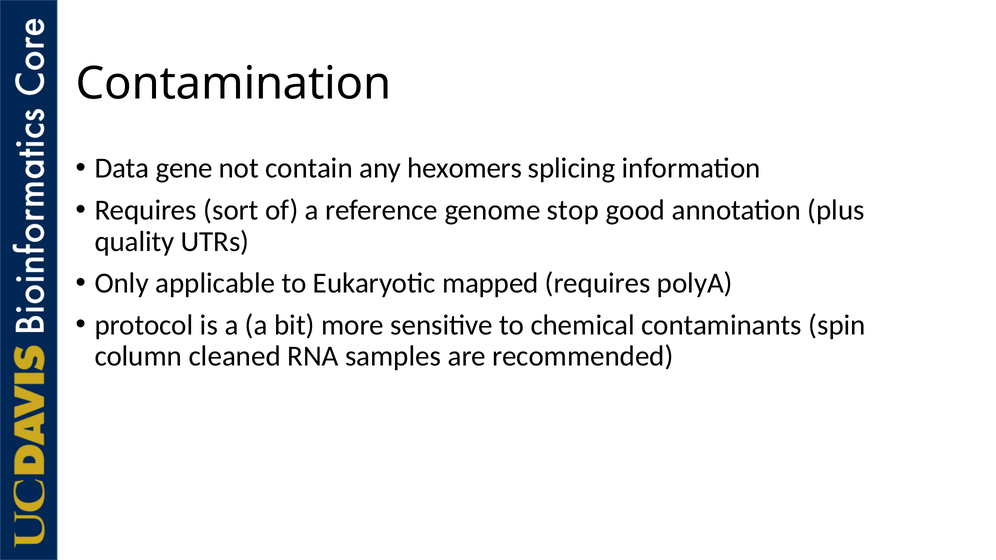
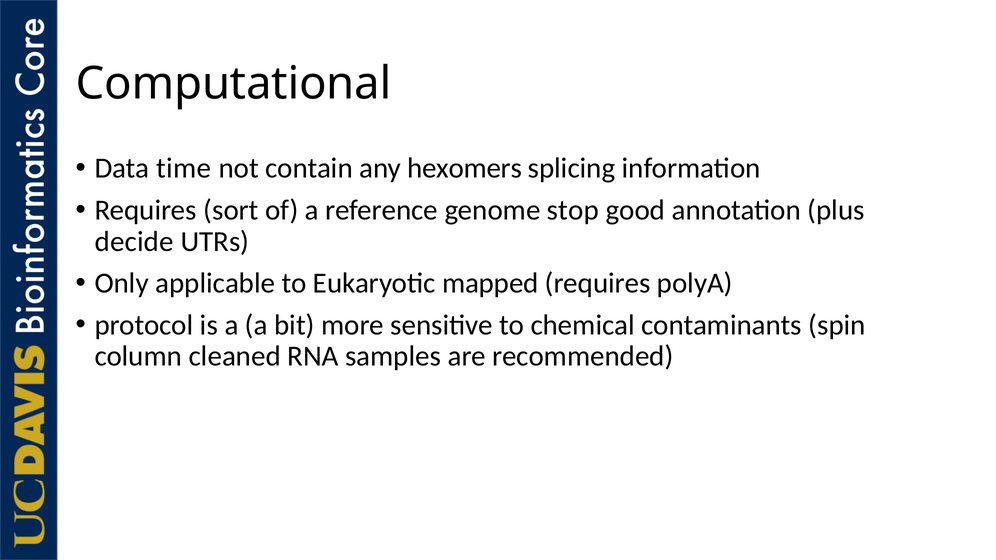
Contamination: Contamination -> Computational
gene: gene -> time
quality: quality -> decide
